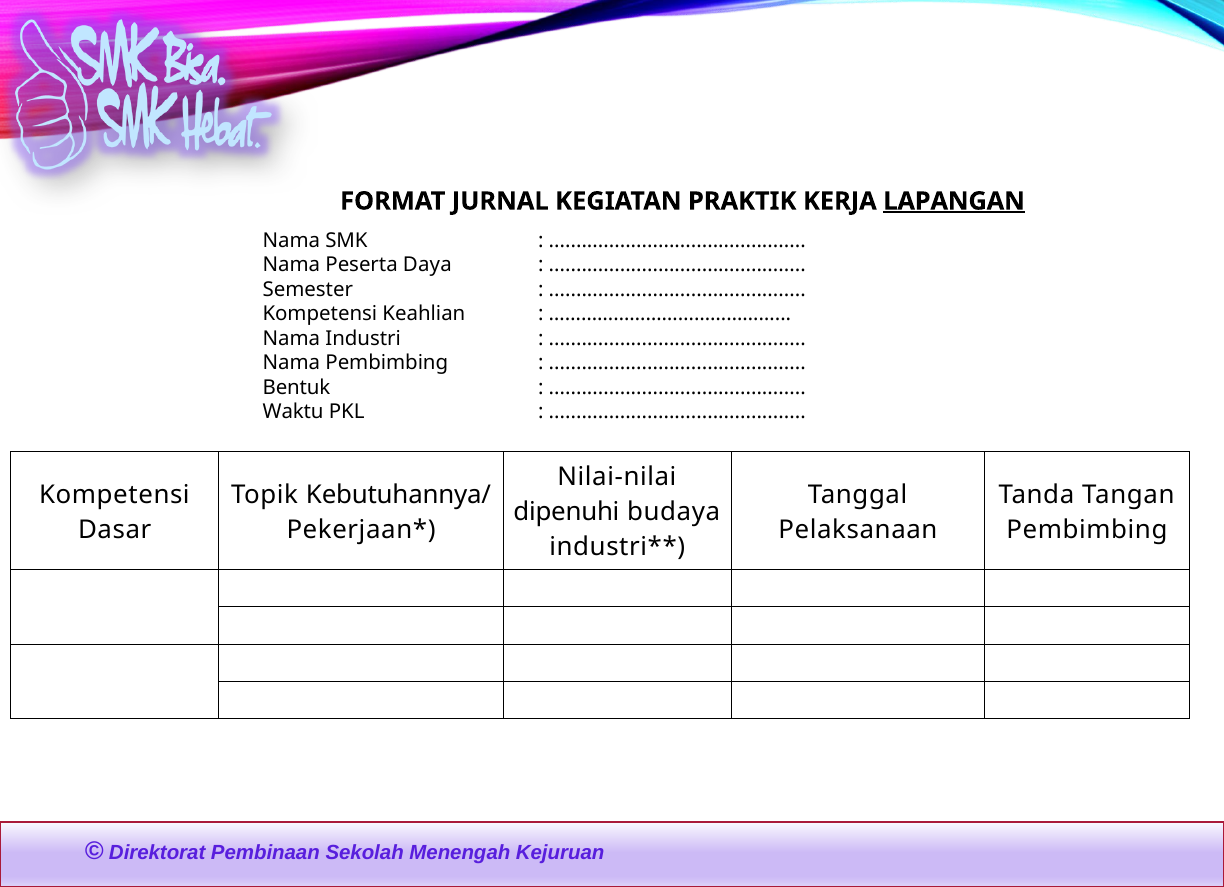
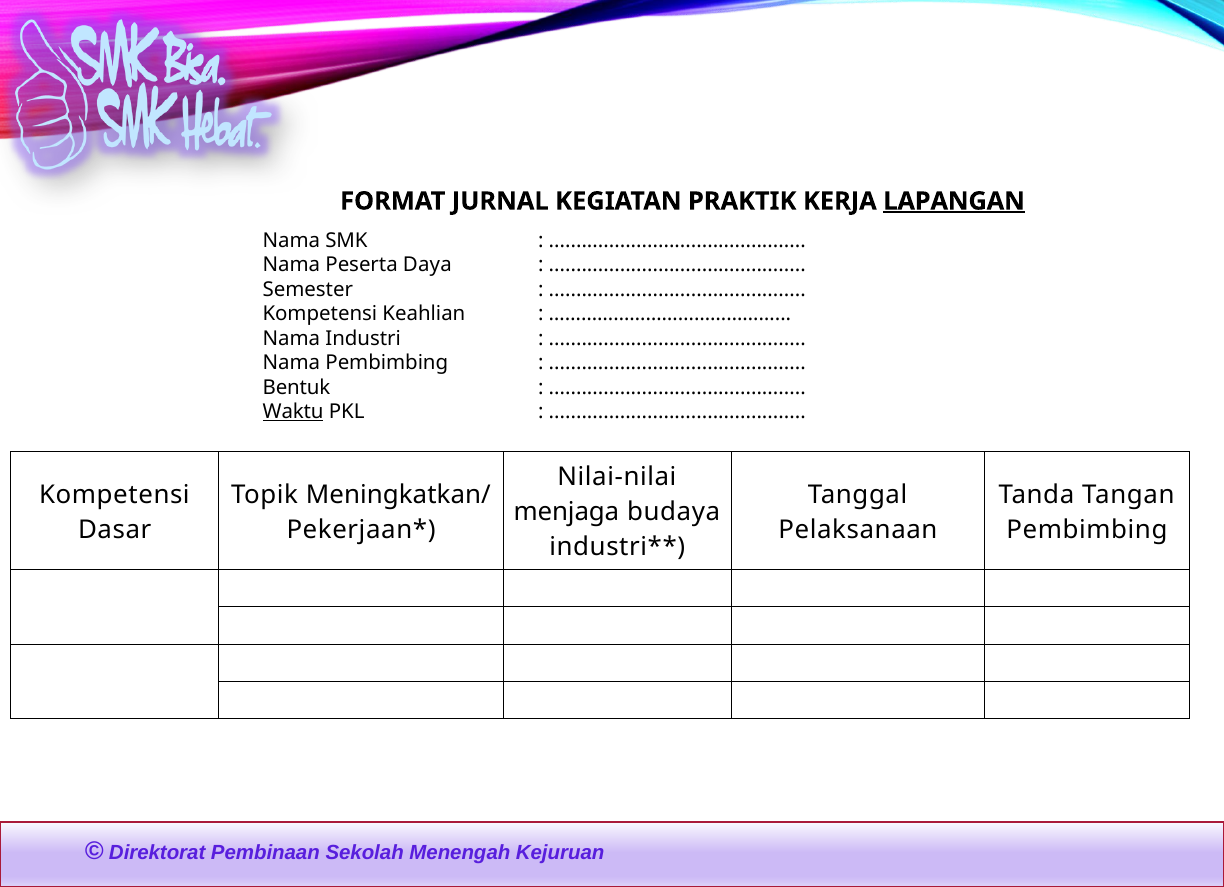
Waktu underline: none -> present
Kebutuhannya/: Kebutuhannya/ -> Meningkatkan/
dipenuhi: dipenuhi -> menjaga
